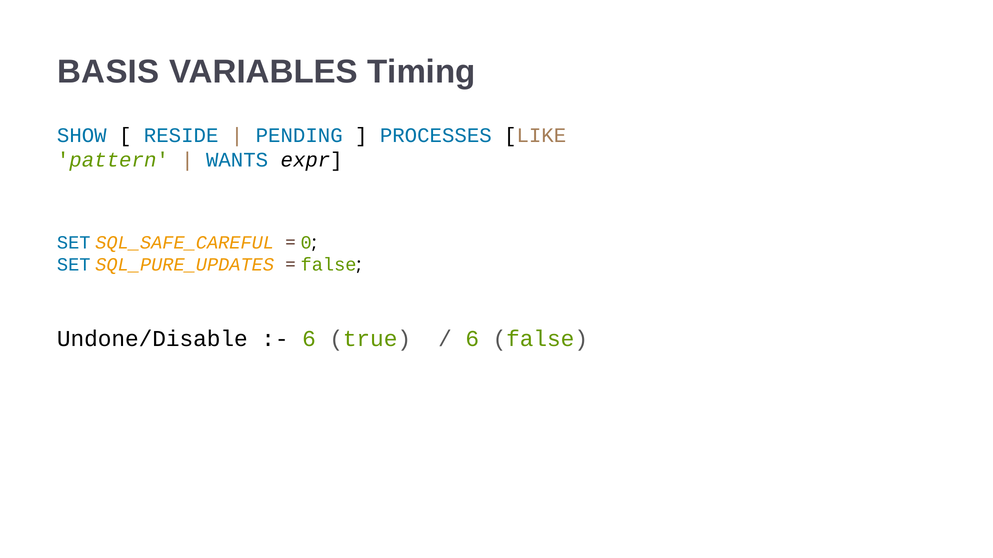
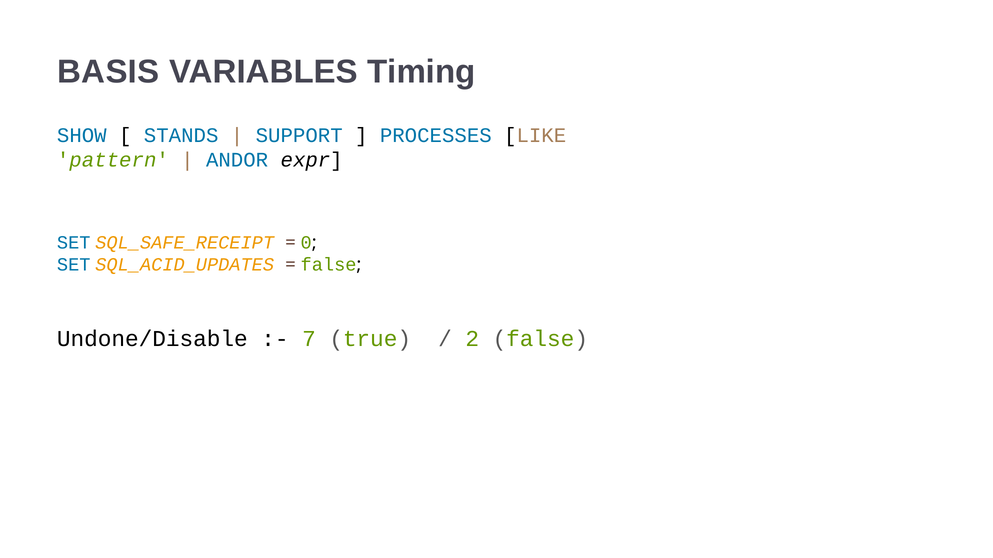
RESIDE: RESIDE -> STANDS
PENDING: PENDING -> SUPPORT
WANTS: WANTS -> ANDOR
SQL_SAFE_CAREFUL: SQL_SAFE_CAREFUL -> SQL_SAFE_RECEIPT
SQL_PURE_UPDATES: SQL_PURE_UPDATES -> SQL_ACID_UPDATES
6 at (309, 339): 6 -> 7
6 at (472, 339): 6 -> 2
